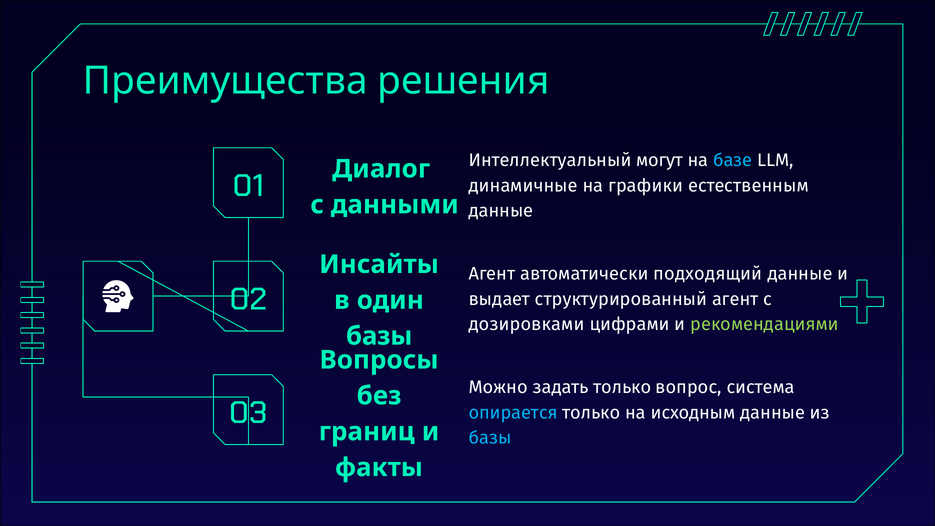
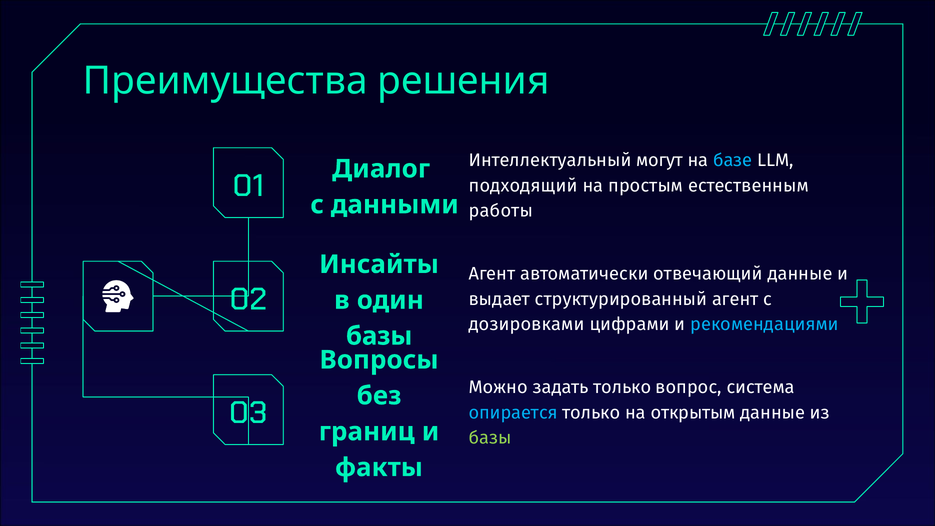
динамичные: динамичные -> подходящий
графики: графики -> простым
данные at (501, 211): данные -> работы
подходящий: подходящий -> отвечающий
рекомендациями colour: light green -> light blue
исходным: исходным -> открытым
базы at (490, 438) colour: light blue -> light green
